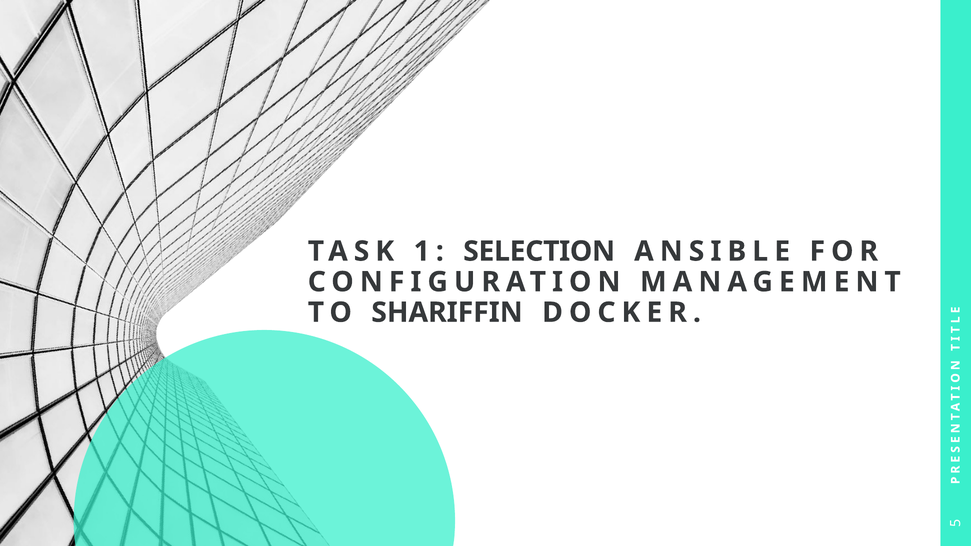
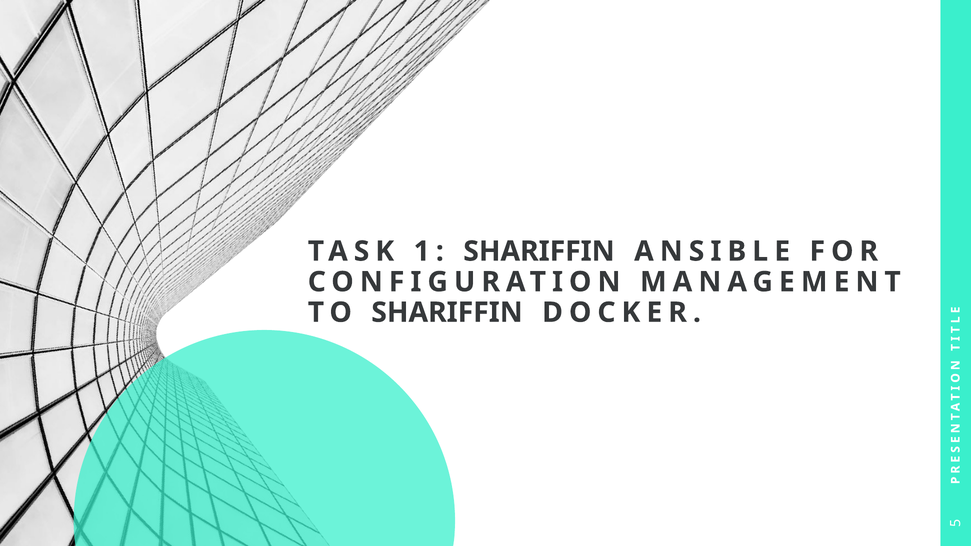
1 SELECTION: SELECTION -> SHARIFFIN
